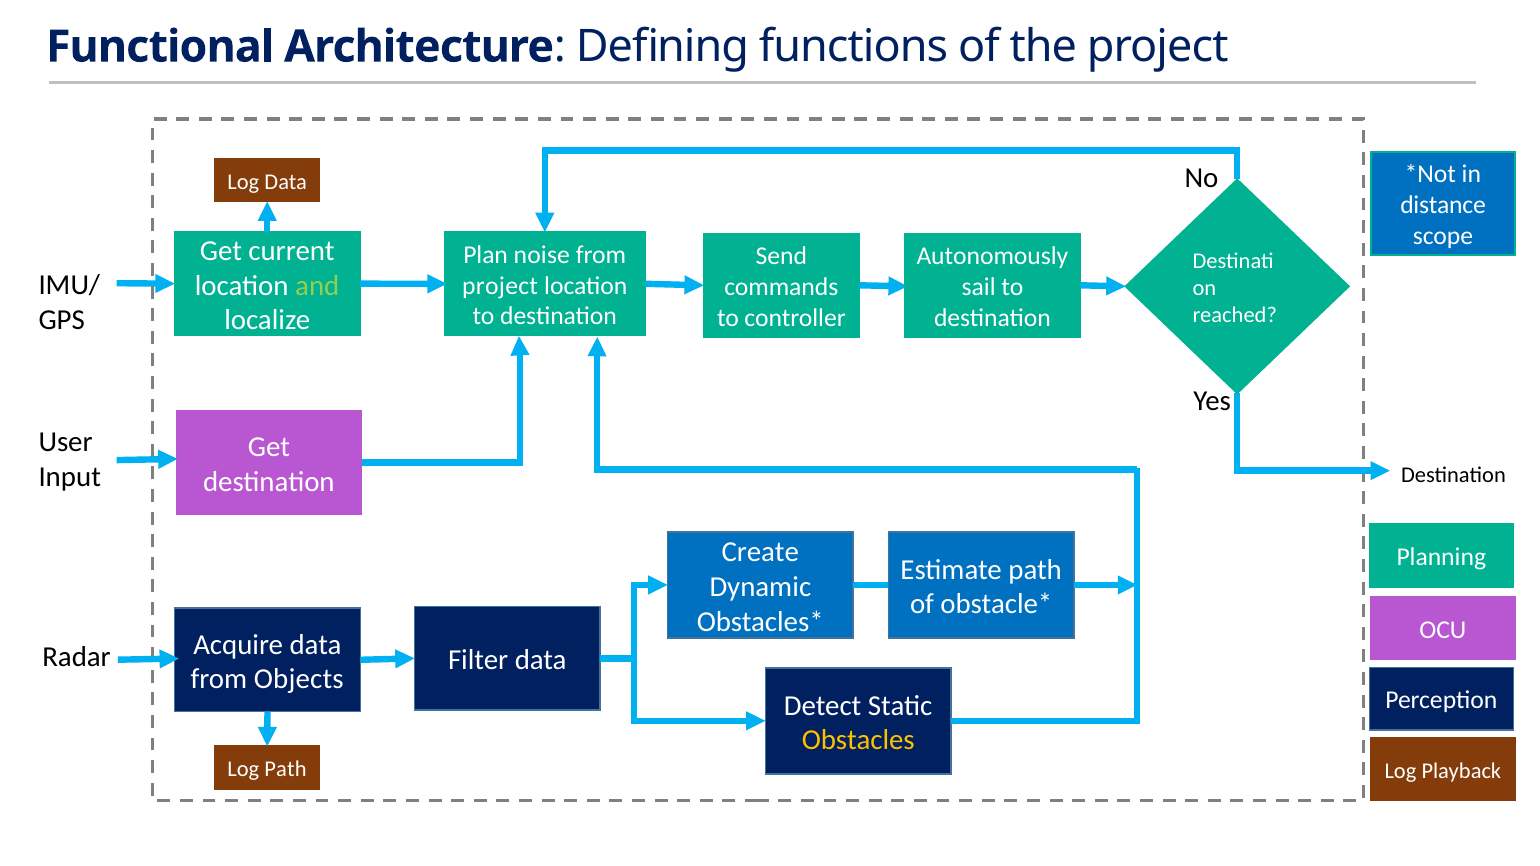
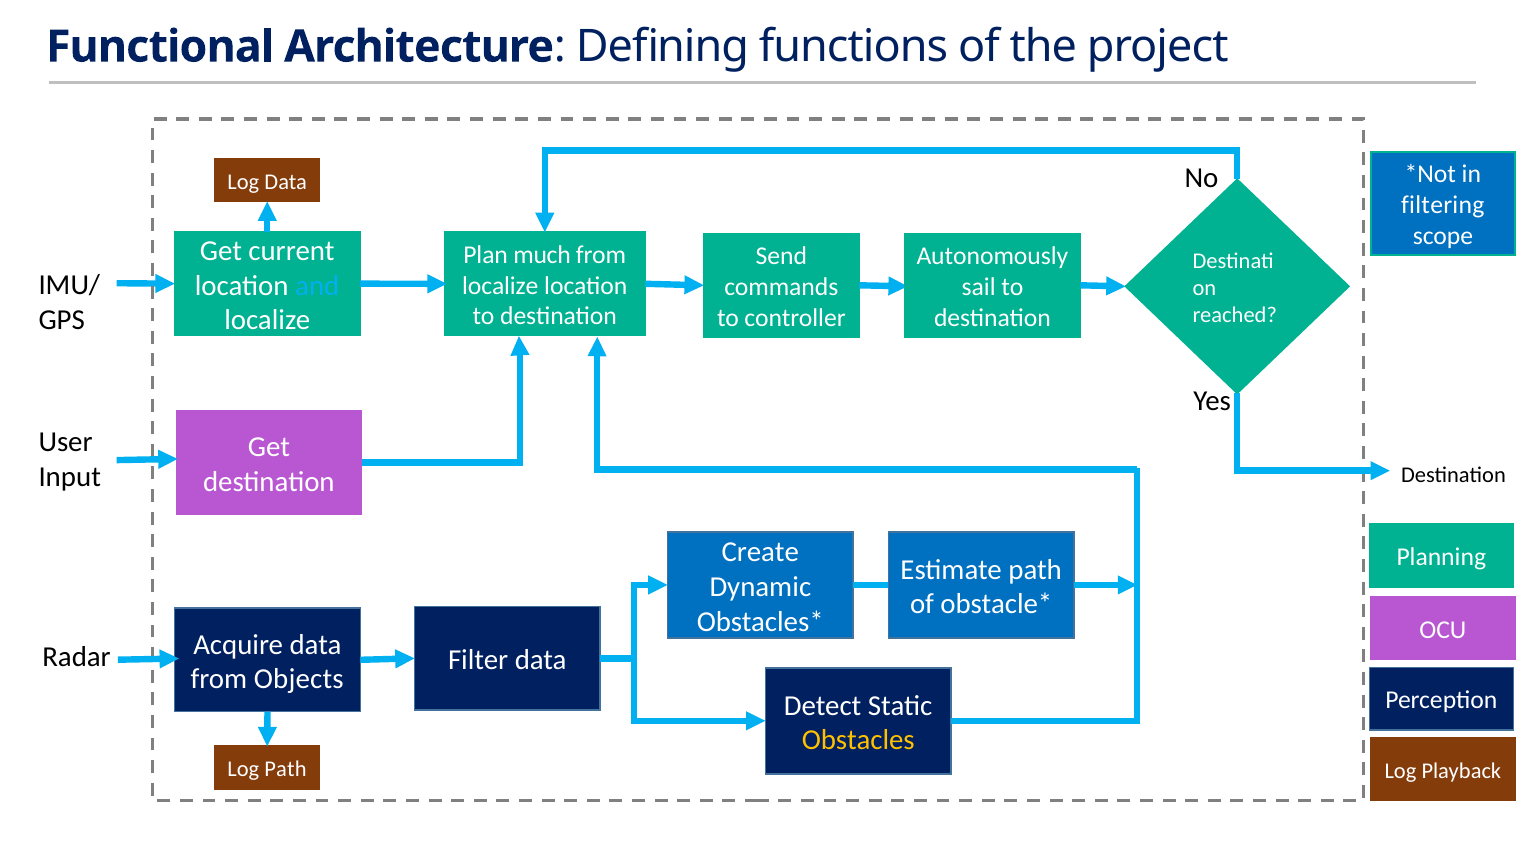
distance: distance -> filtering
noise: noise -> much
and colour: light green -> light blue
project at (500, 286): project -> localize
